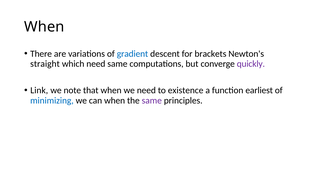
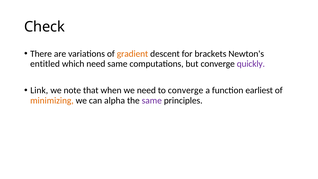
When at (44, 27): When -> Check
gradient colour: blue -> orange
straight: straight -> entitled
to existence: existence -> converge
minimizing colour: blue -> orange
can when: when -> alpha
